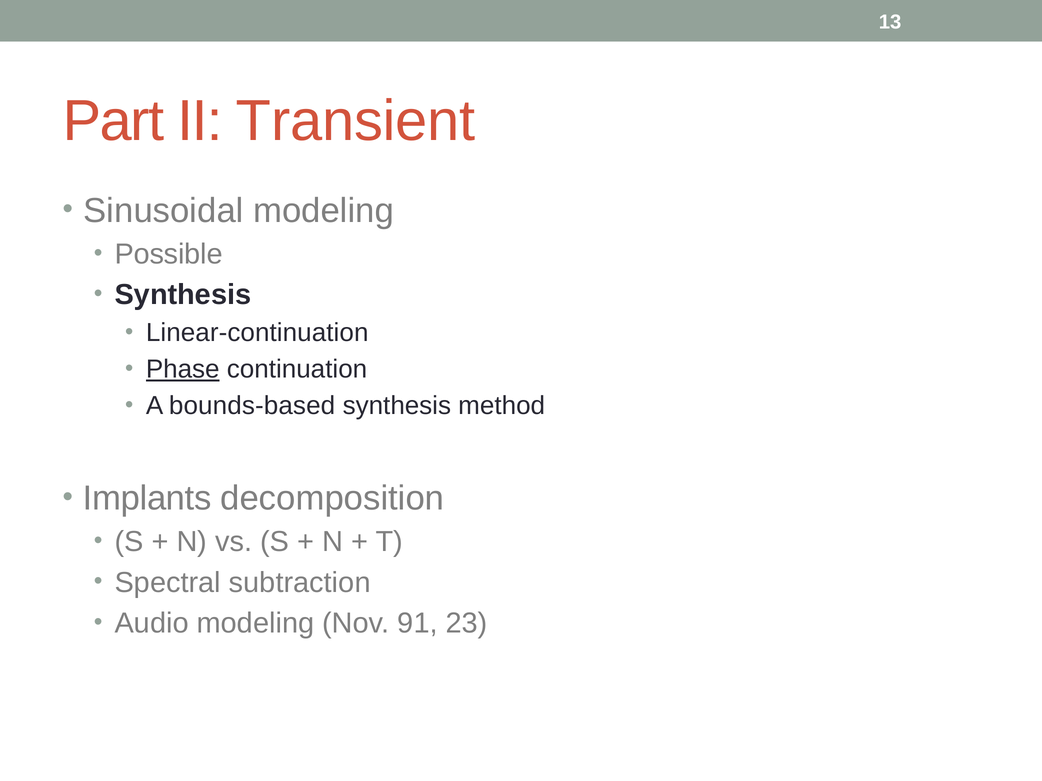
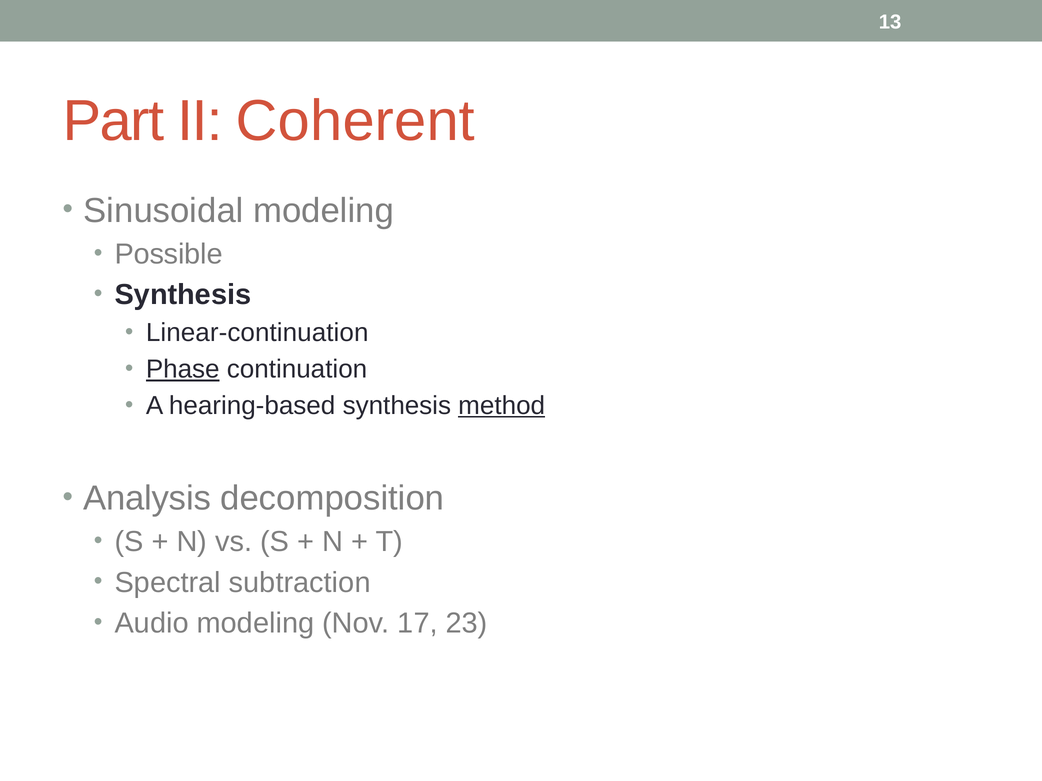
Transient: Transient -> Coherent
bounds-based: bounds-based -> hearing-based
method underline: none -> present
Implants: Implants -> Analysis
91: 91 -> 17
